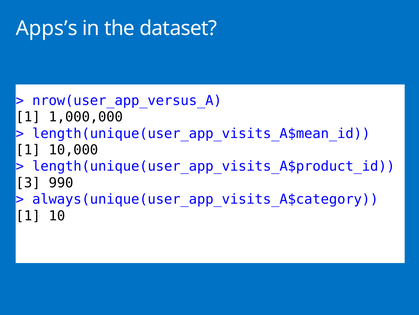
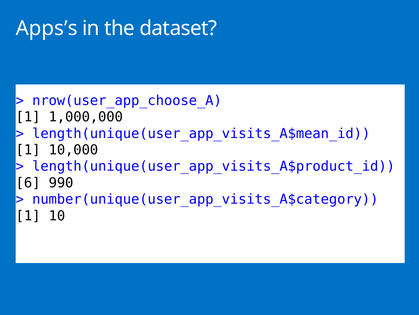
nrow(user_app_versus_A: nrow(user_app_versus_A -> nrow(user_app_choose_A
3: 3 -> 6
always(unique(user_app_visits_A$category: always(unique(user_app_visits_A$category -> number(unique(user_app_visits_A$category
